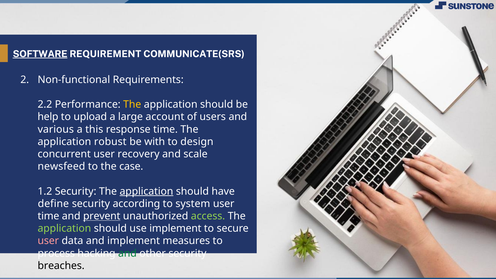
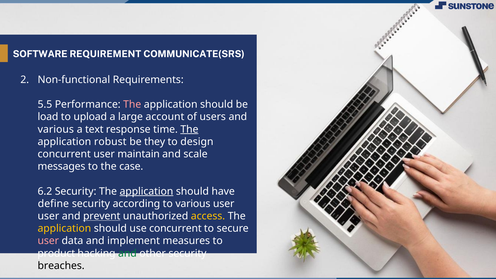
SOFTWARE underline: present -> none
2.2: 2.2 -> 5.5
The at (132, 104) colour: yellow -> pink
help: help -> load
this: this -> text
The at (189, 129) underline: none -> present
with: with -> they
recovery: recovery -> maintain
newsfeed: newsfeed -> messages
1.2: 1.2 -> 6.2
to system: system -> various
time at (48, 216): time -> user
access colour: light green -> yellow
application at (64, 228) colour: light green -> yellow
use implement: implement -> concurrent
process: process -> product
